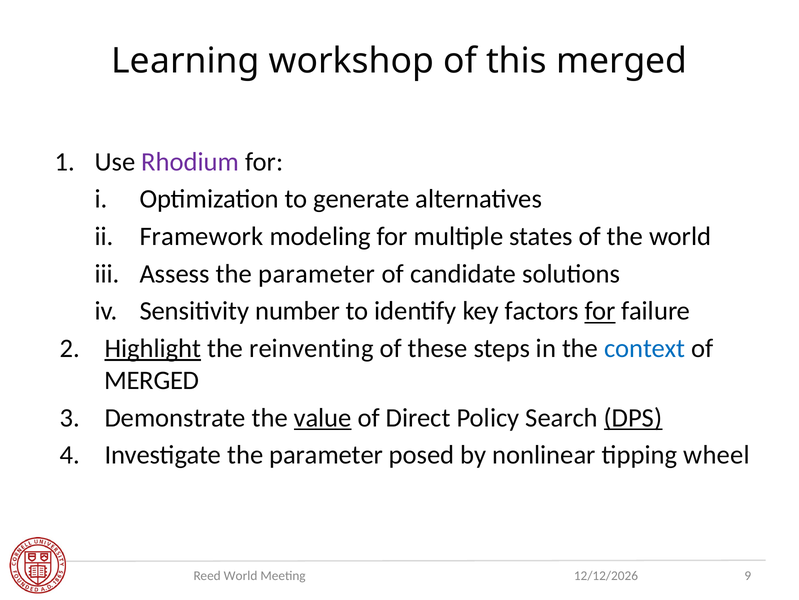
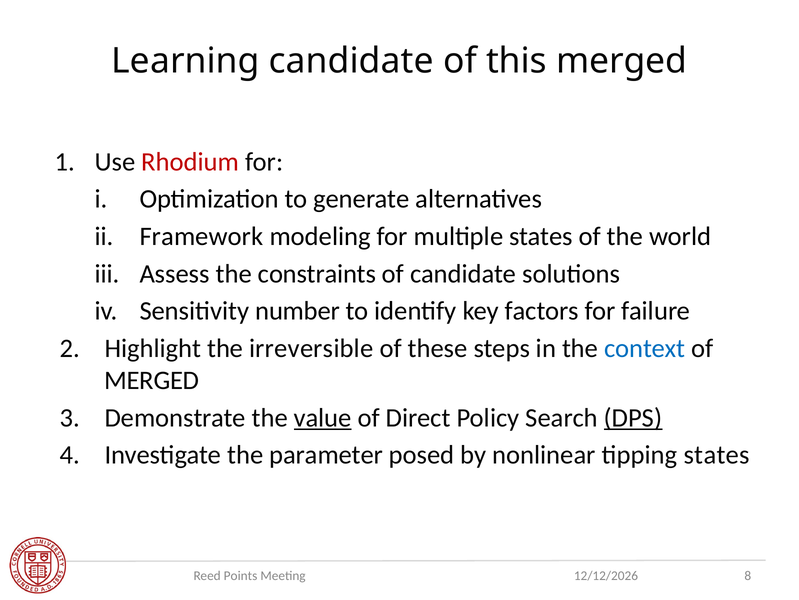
Learning workshop: workshop -> candidate
Rhodium colour: purple -> red
Assess the parameter: parameter -> constraints
for at (600, 311) underline: present -> none
Highlight underline: present -> none
reinventing: reinventing -> irreversible
tipping wheel: wheel -> states
Reed World: World -> Points
9: 9 -> 8
